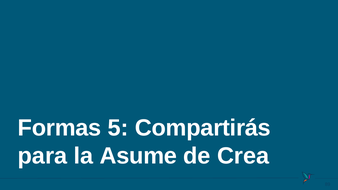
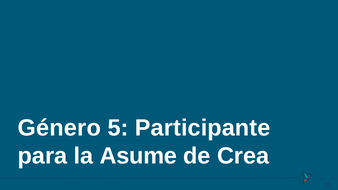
Formas: Formas -> Género
Compartirás: Compartirás -> Participante
